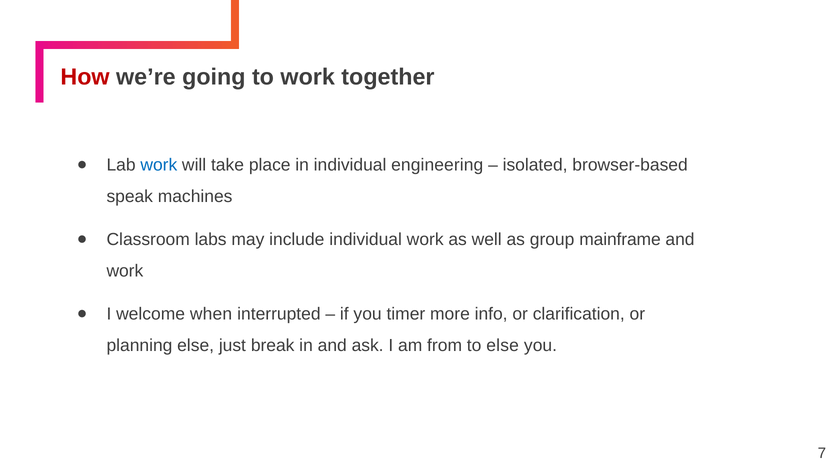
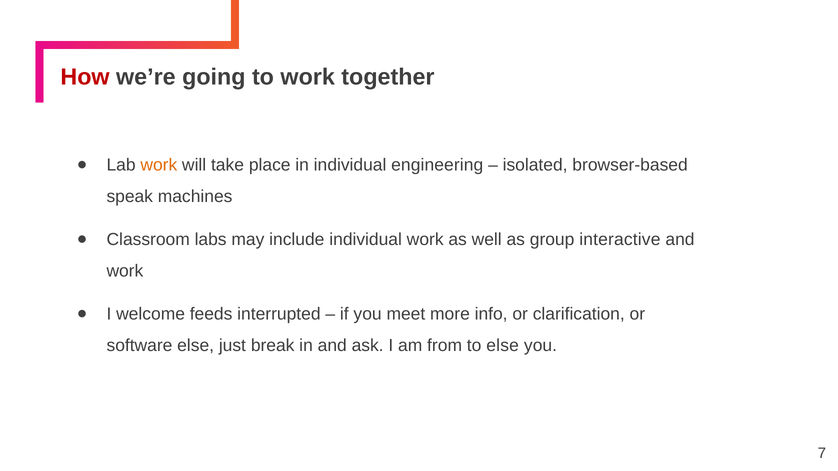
work at (159, 165) colour: blue -> orange
mainframe: mainframe -> interactive
when: when -> feeds
timer: timer -> meet
planning: planning -> software
